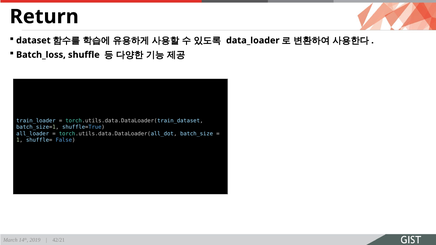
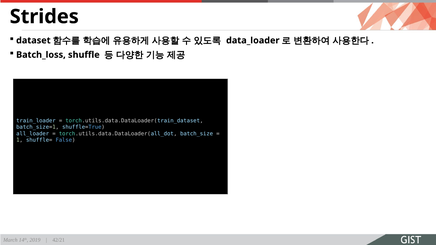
Return: Return -> Strides
